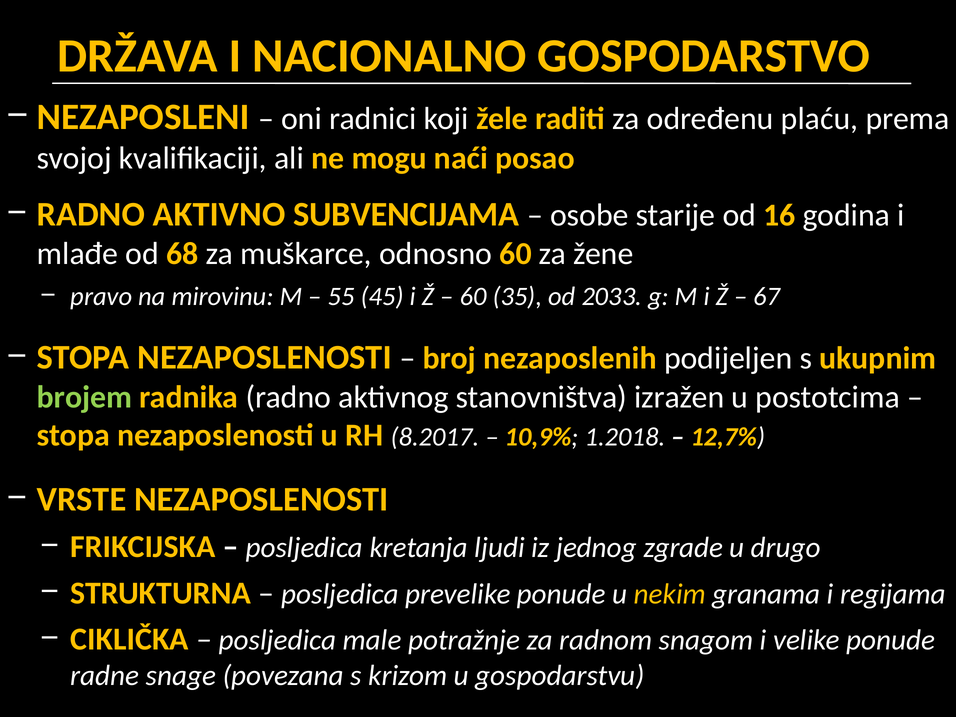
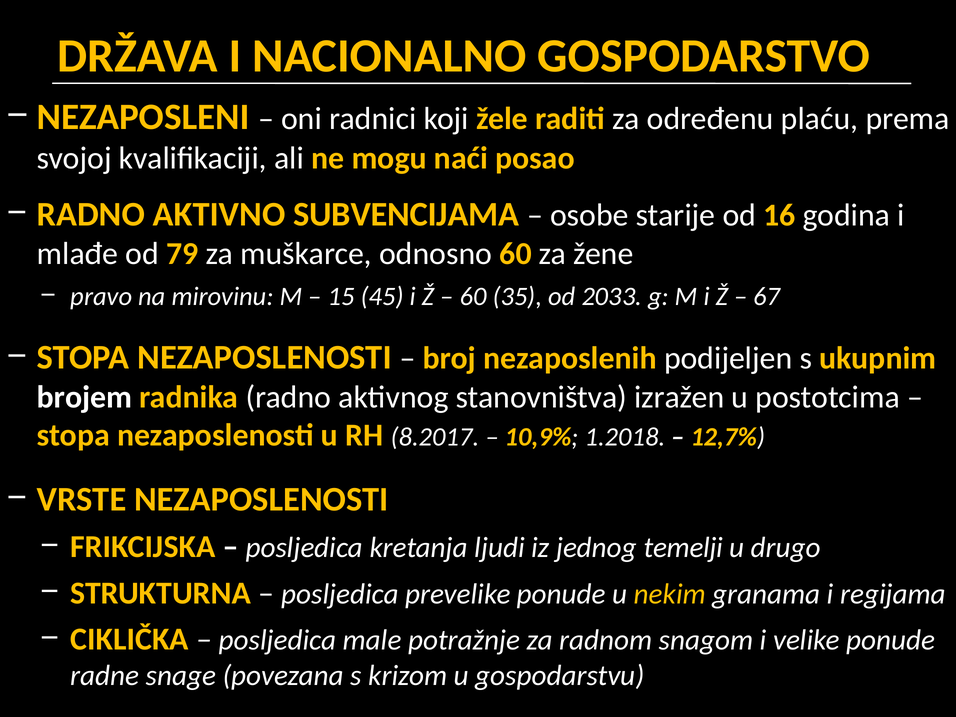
68: 68 -> 79
55: 55 -> 15
brojem colour: light green -> white
zgrade: zgrade -> temelji
